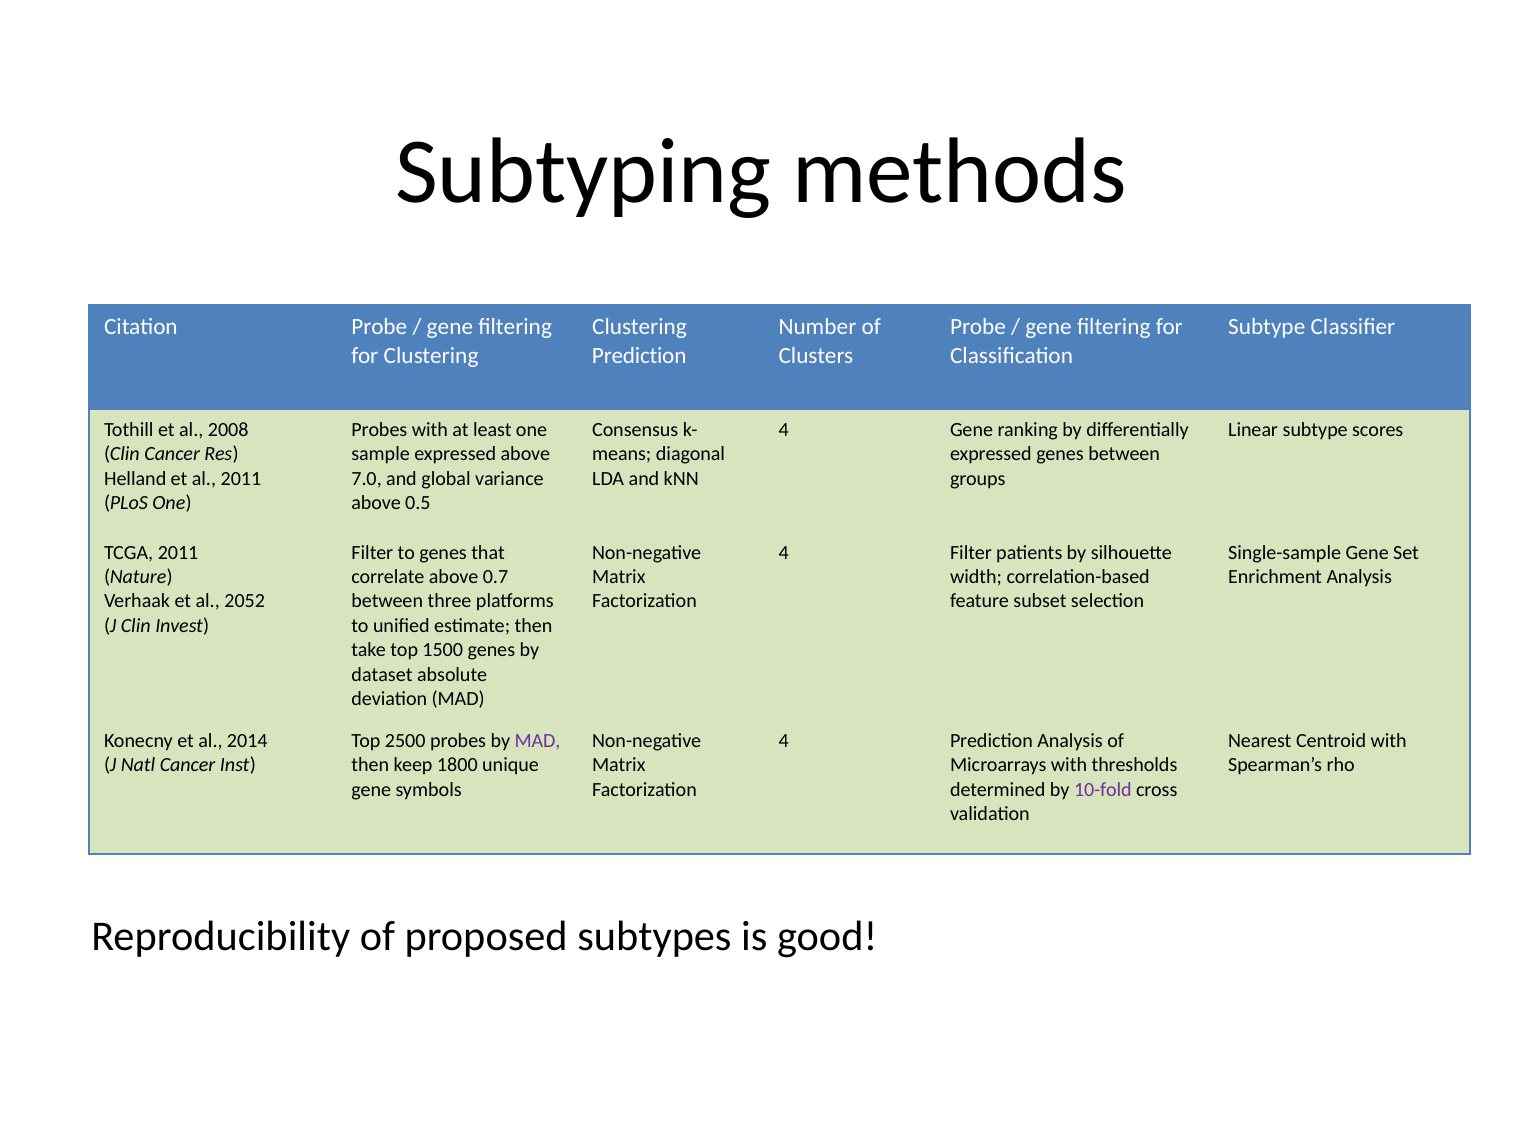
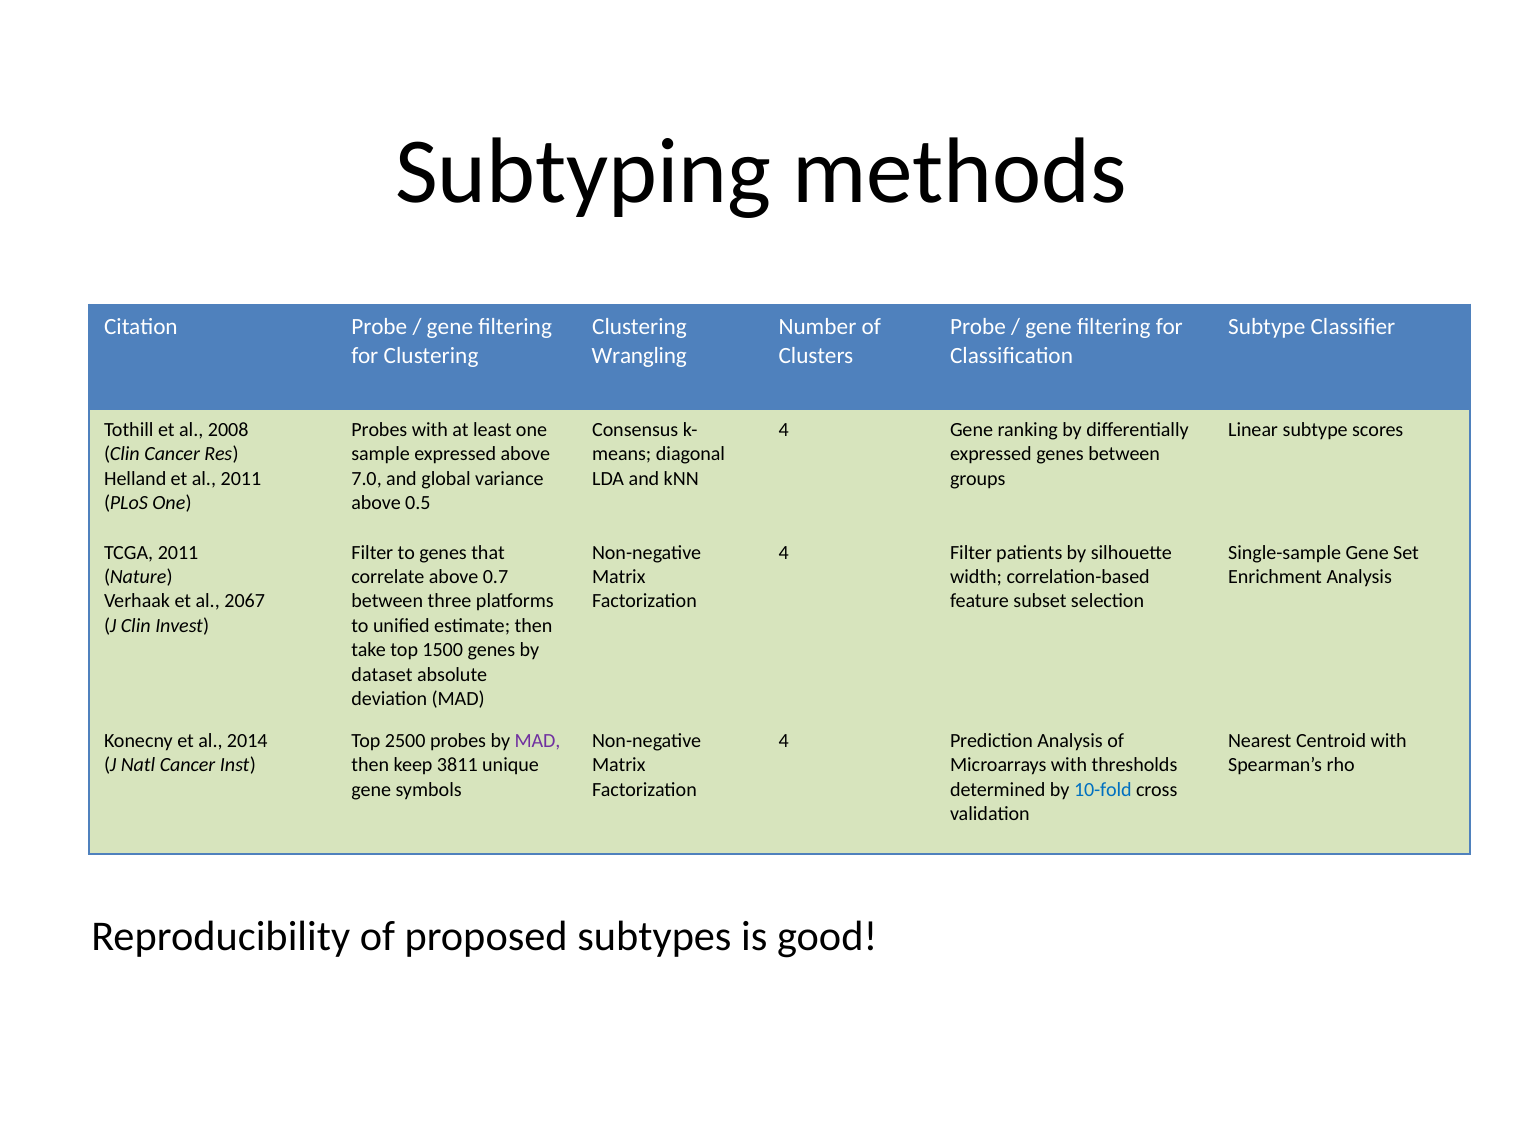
Prediction at (639, 356): Prediction -> Wrangling
2052: 2052 -> 2067
1800: 1800 -> 3811
10-fold colour: purple -> blue
